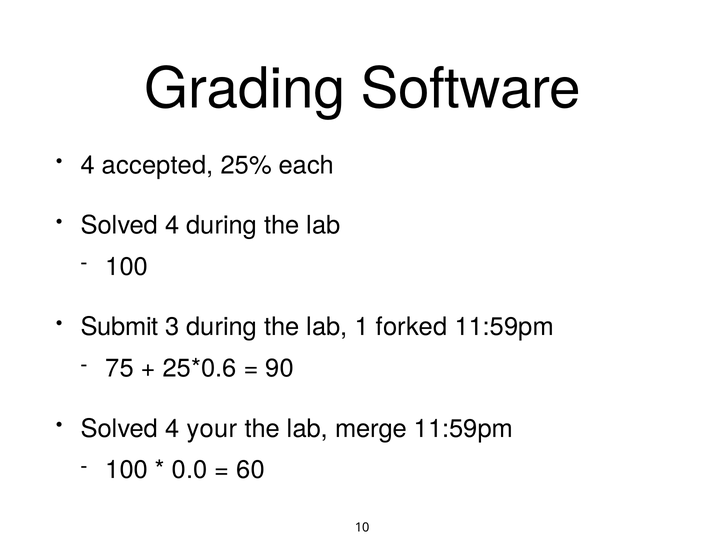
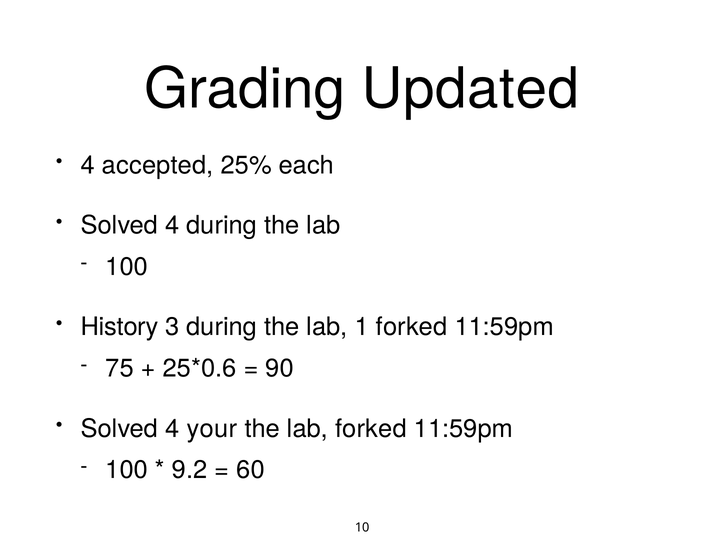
Software: Software -> Updated
Submit: Submit -> History
lab merge: merge -> forked
0.0: 0.0 -> 9.2
